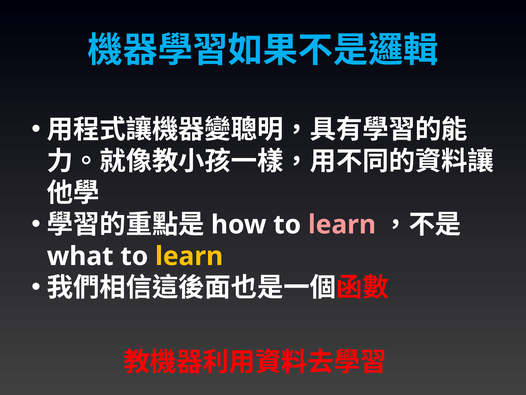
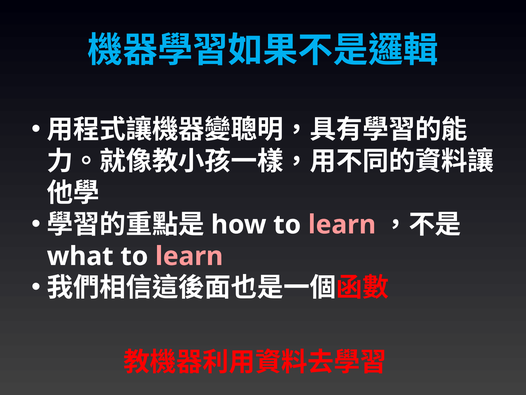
learn at (189, 256) colour: yellow -> pink
